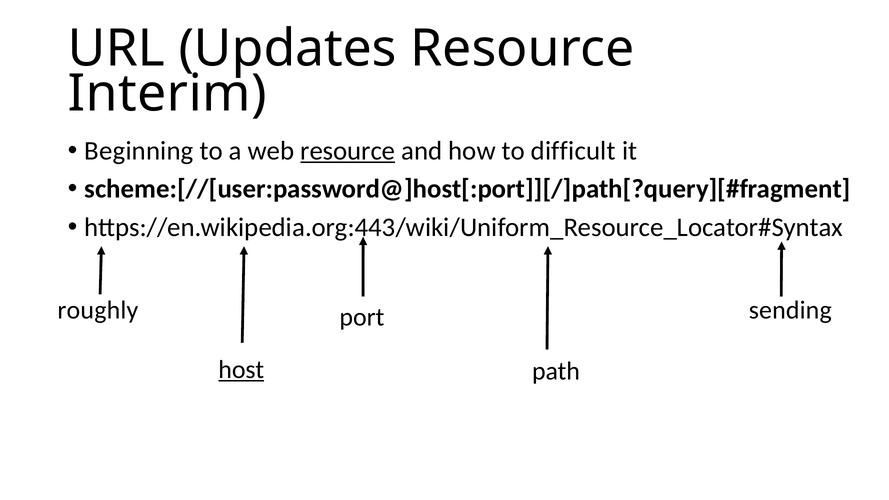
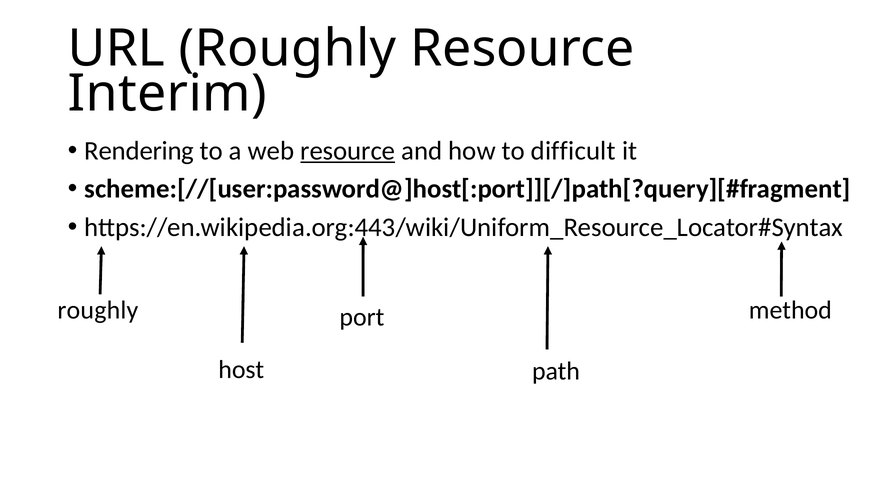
URL Updates: Updates -> Roughly
Beginning: Beginning -> Rendering
sending: sending -> method
host underline: present -> none
